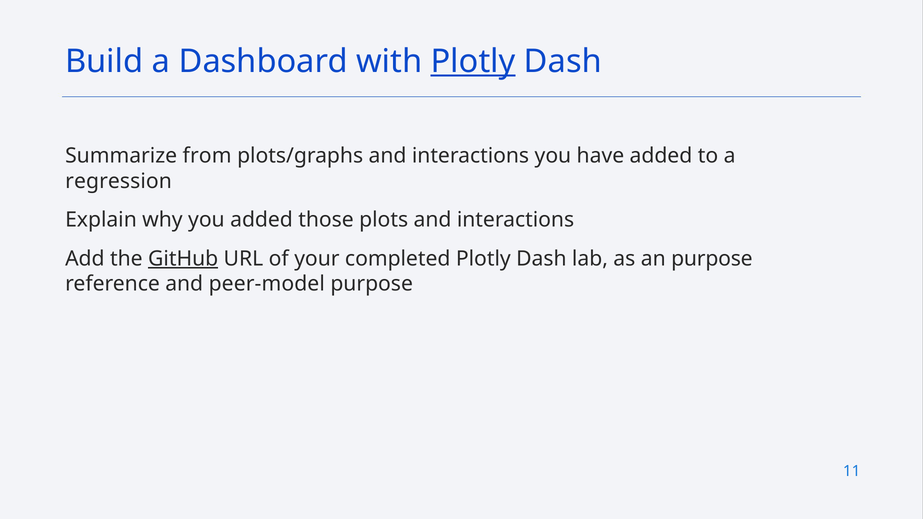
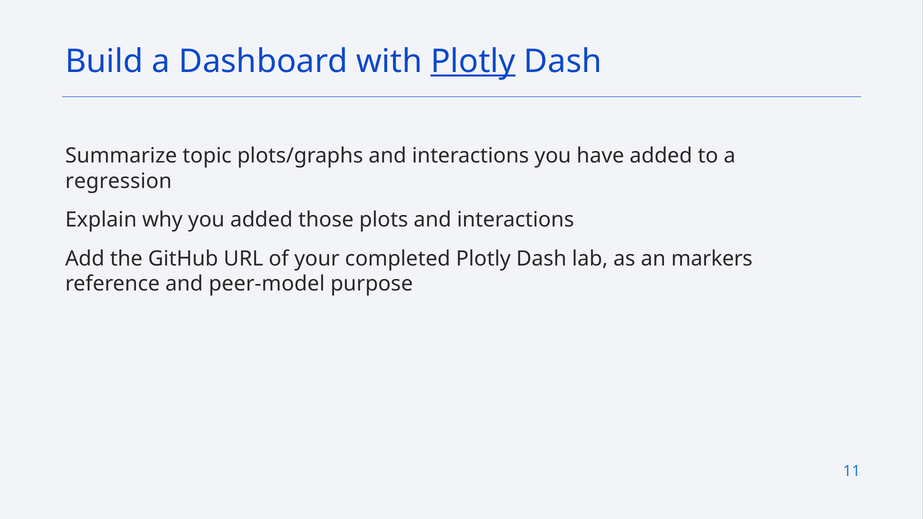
from: from -> topic
GitHub underline: present -> none
an purpose: purpose -> markers
